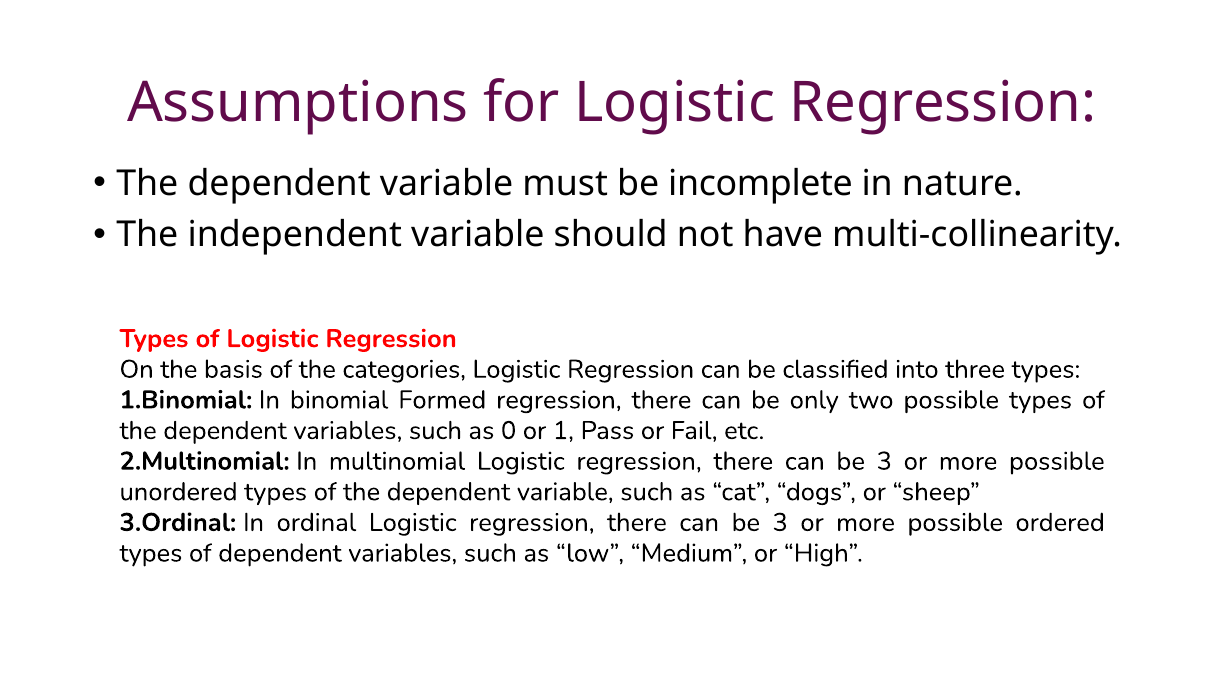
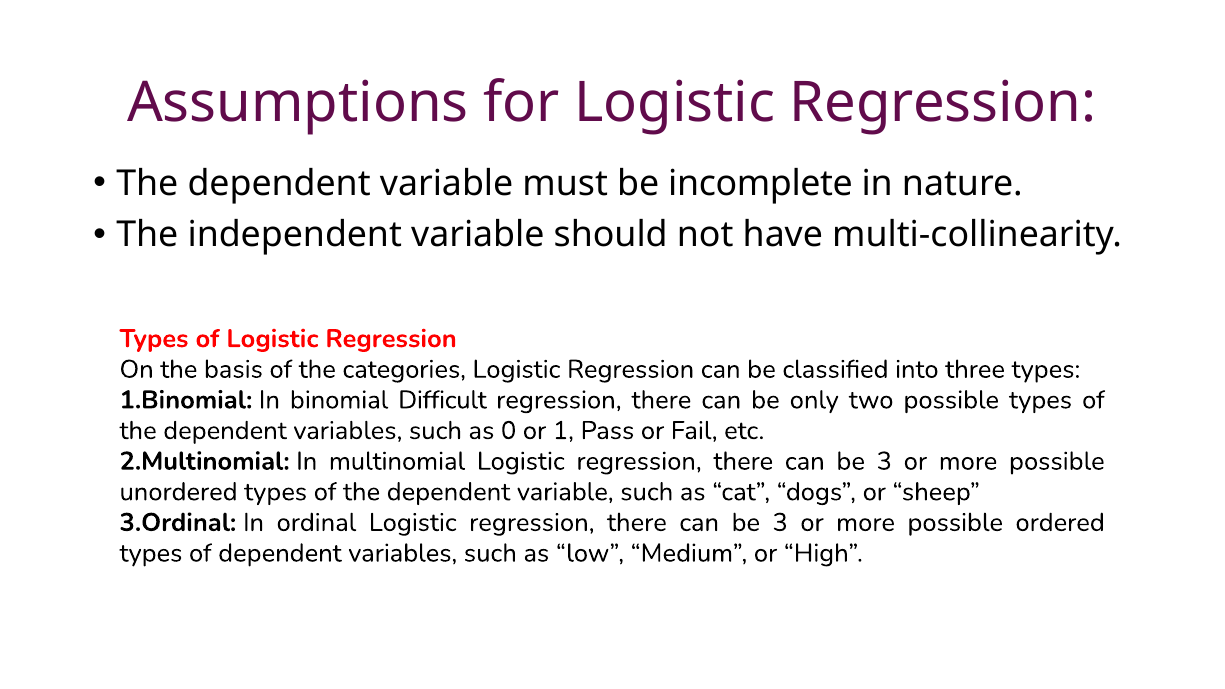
Formed: Formed -> Difficult
